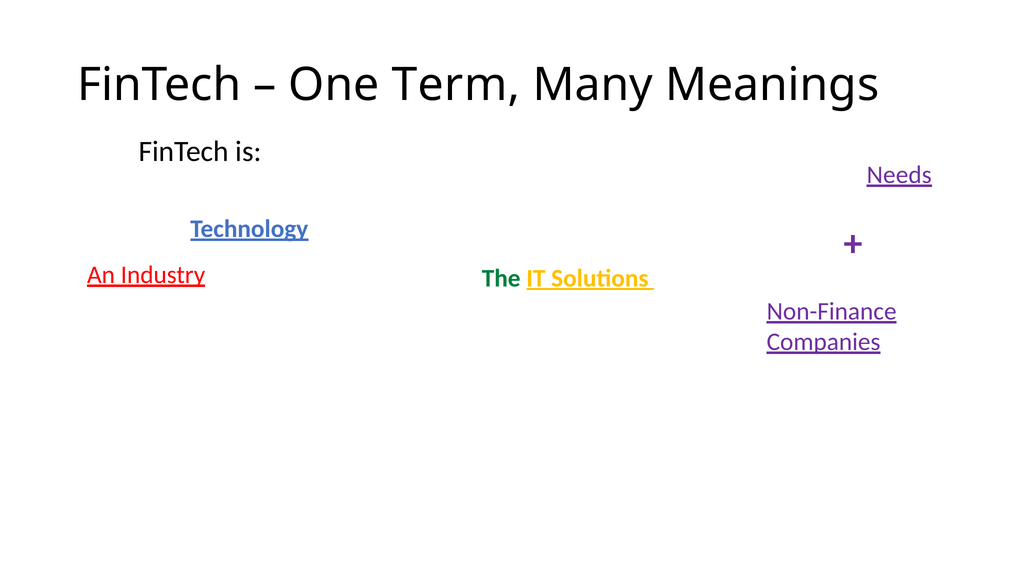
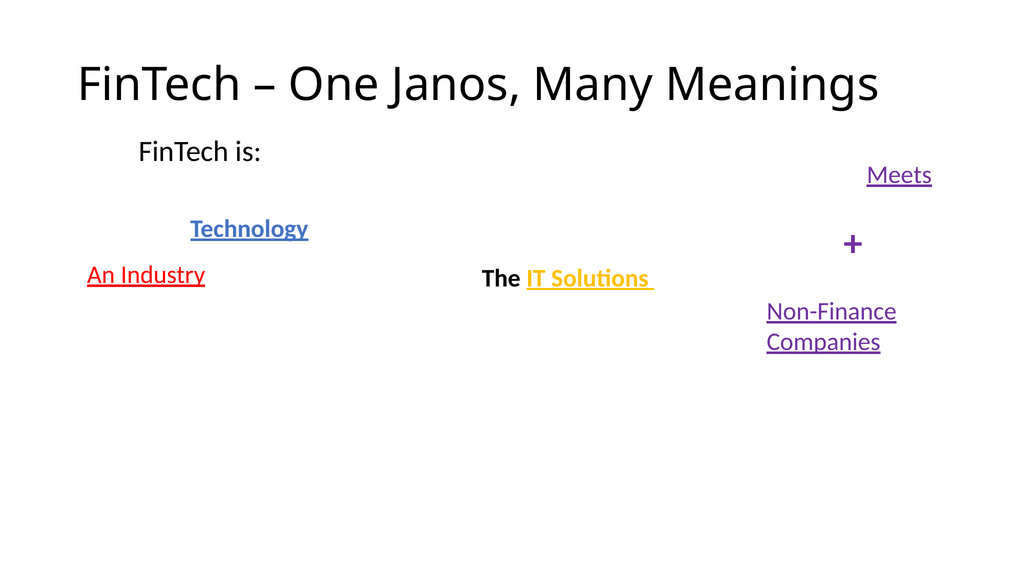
Term: Term -> Janos
entire Needs: Needs -> Meets
The colour: green -> black
